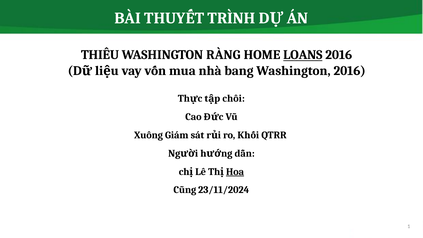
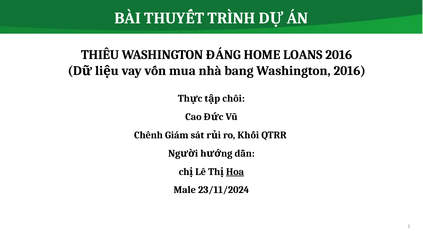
RÀNG: RÀNG -> ĐÁNG
LOANS underline: present -> none
Xuống: Xuống -> Chênh
Cũng: Cũng -> Male
